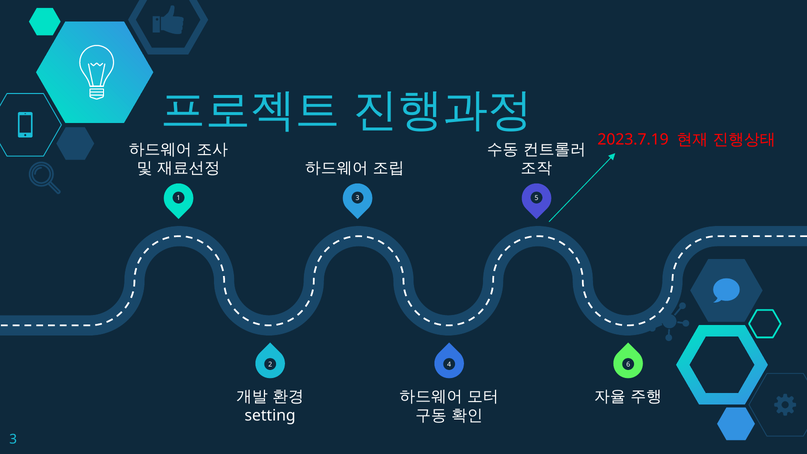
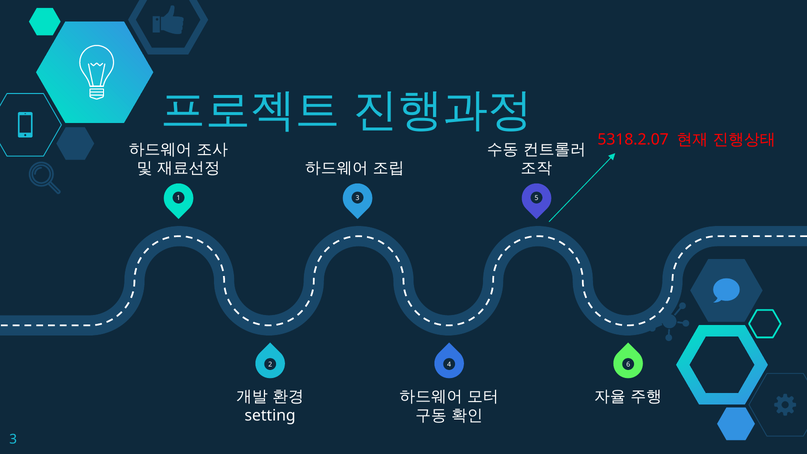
2023.7.19: 2023.7.19 -> 5318.2.07
